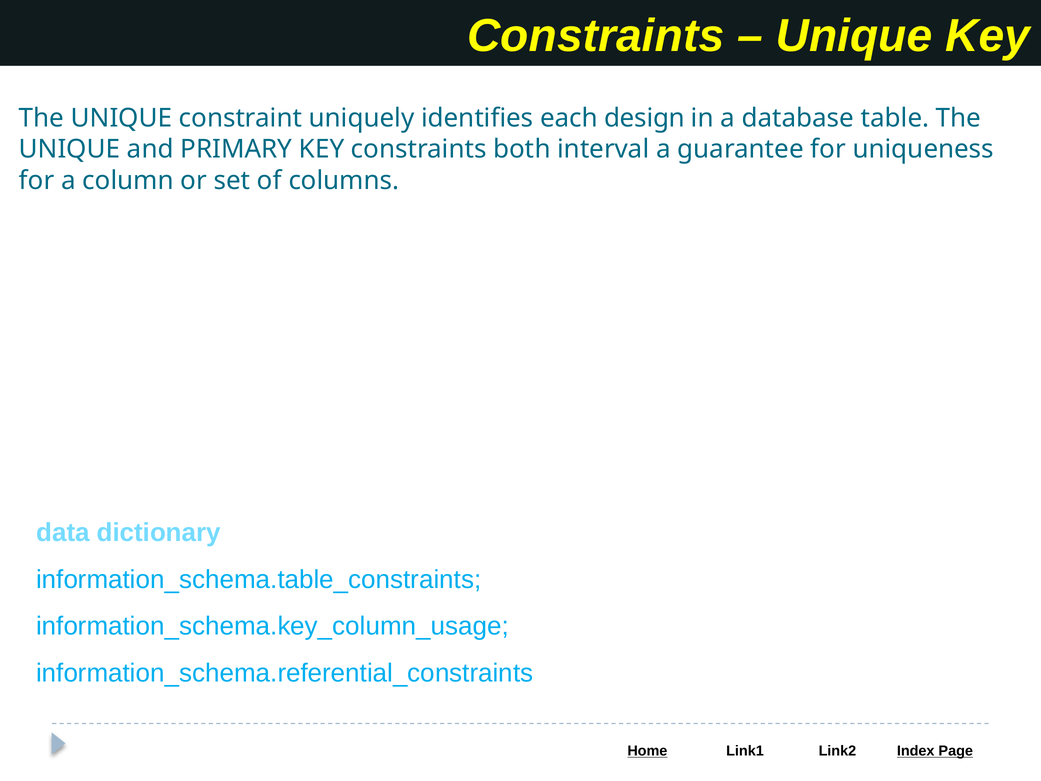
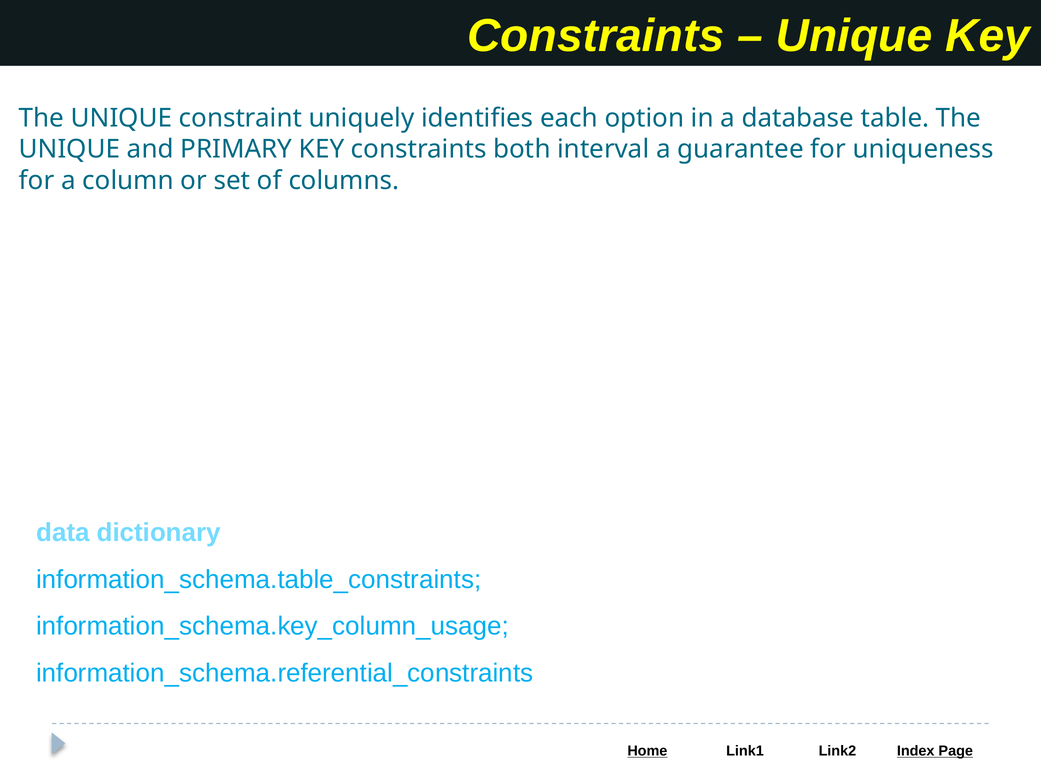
design: design -> option
